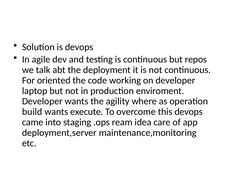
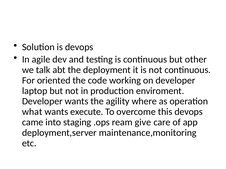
repos: repos -> other
build: build -> what
idea: idea -> give
